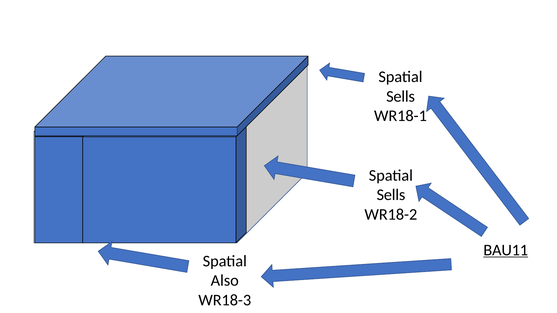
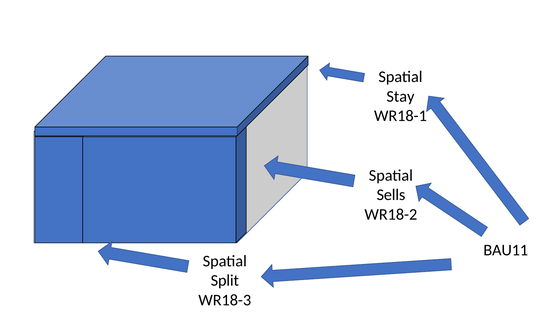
Sells at (401, 96): Sells -> Stay
BAU11 underline: present -> none
Also: Also -> Split
